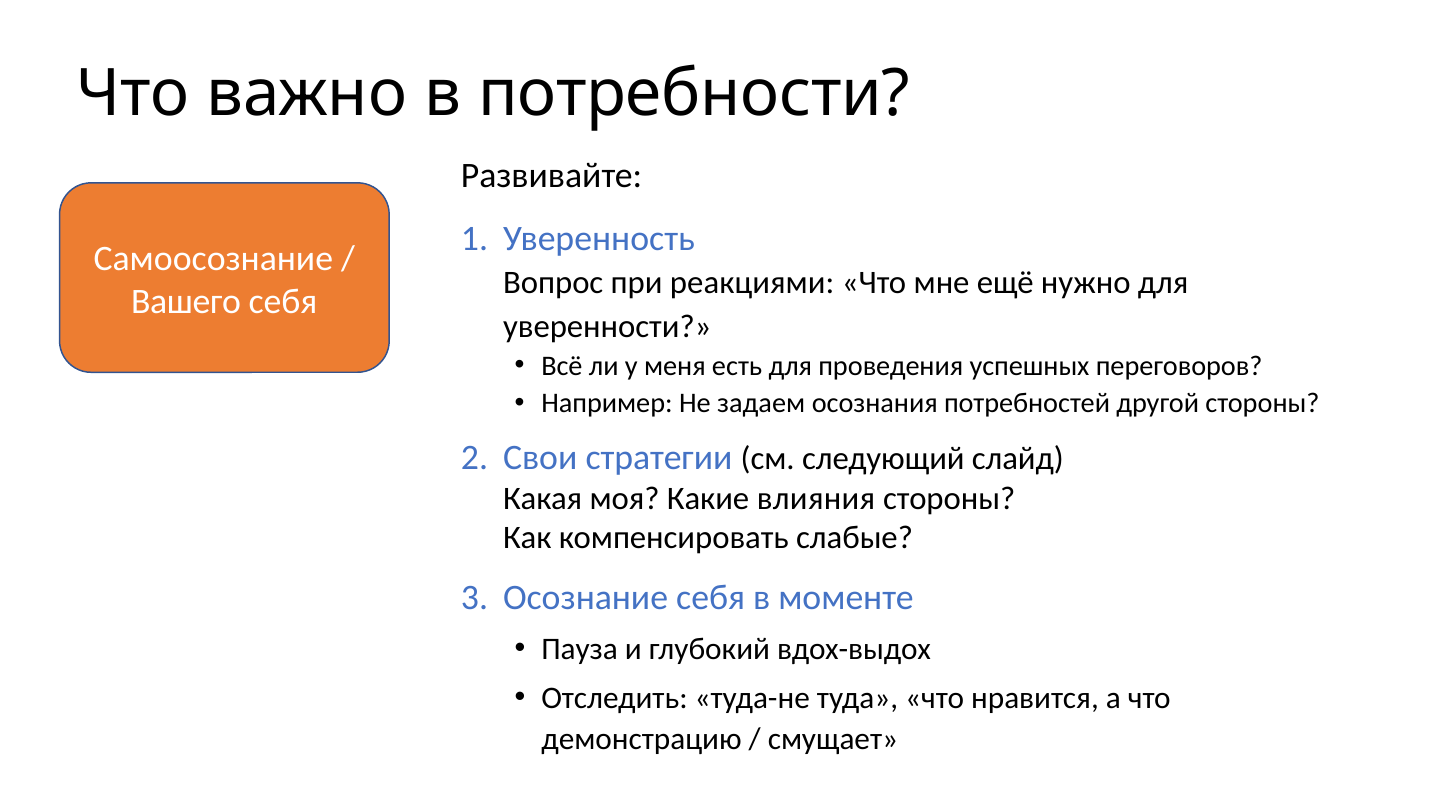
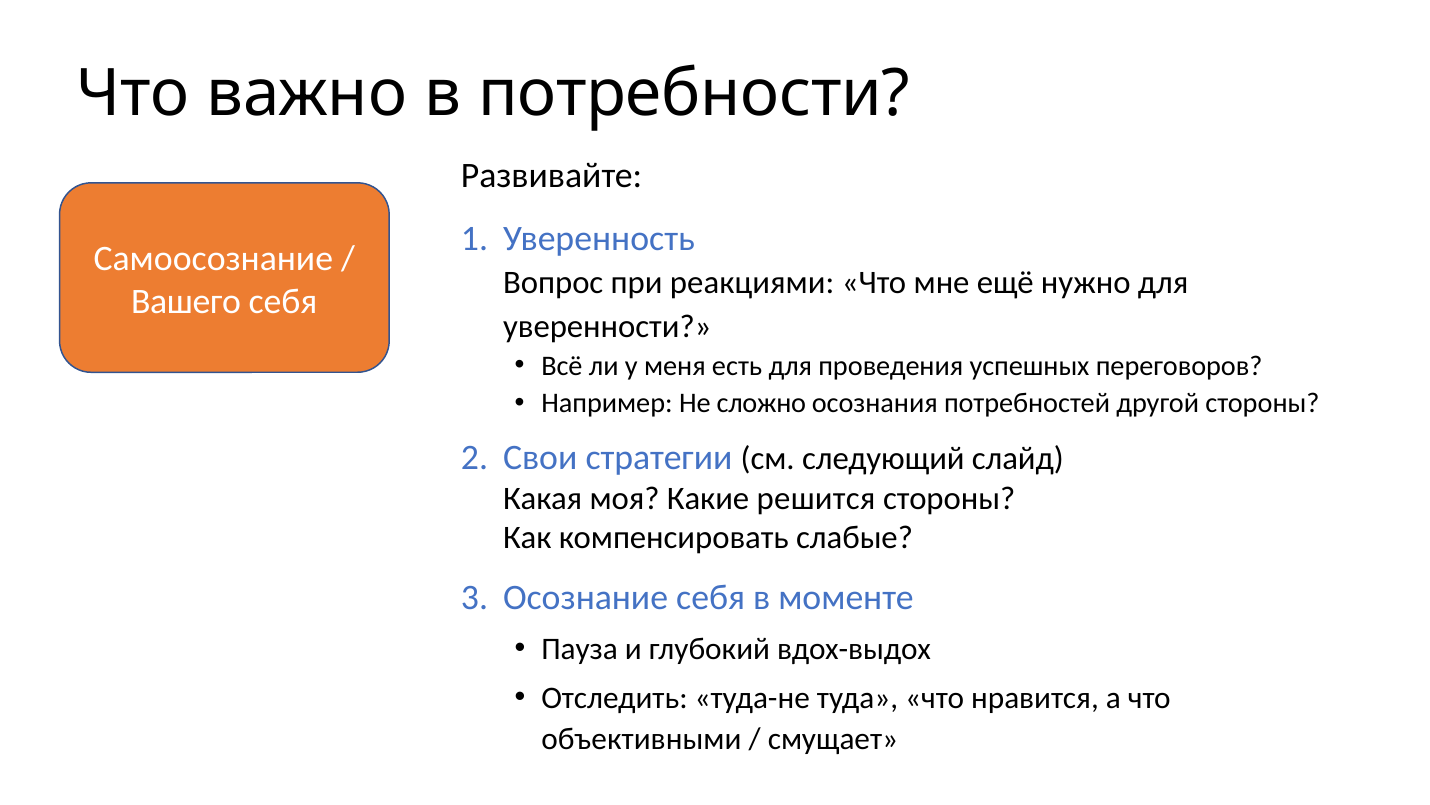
задаем: задаем -> сложно
влияния: влияния -> решится
демонстрацию: демонстрацию -> объективными
